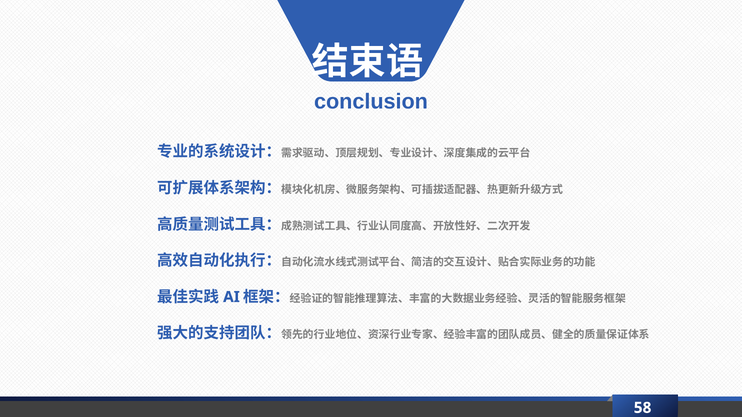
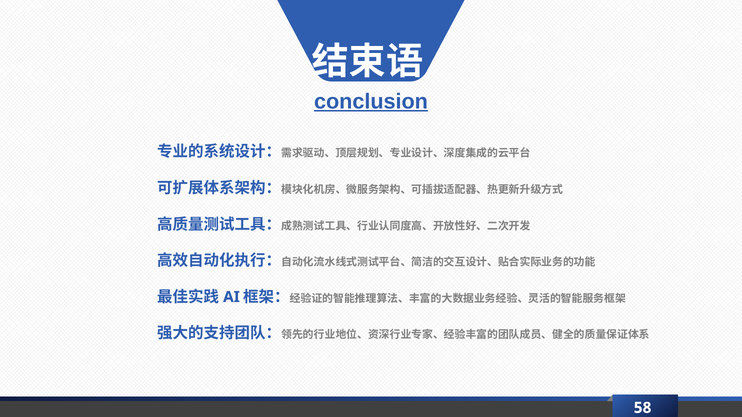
conclusion underline: none -> present
